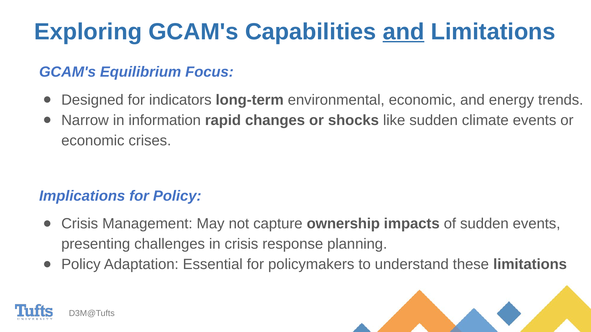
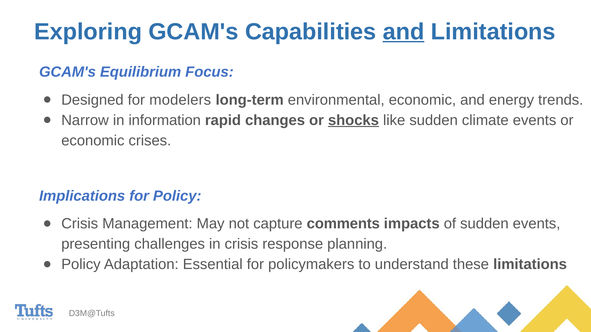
indicators: indicators -> modelers
shocks underline: none -> present
ownership: ownership -> comments
